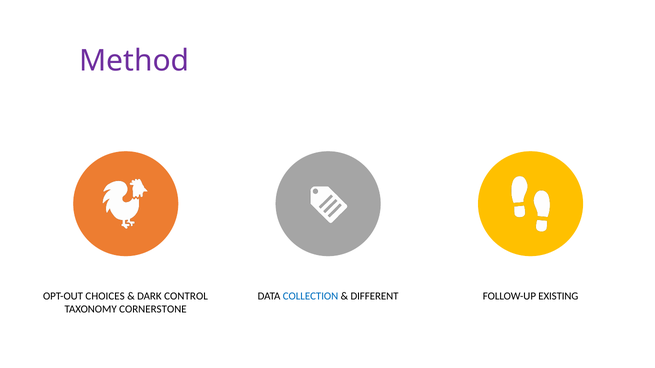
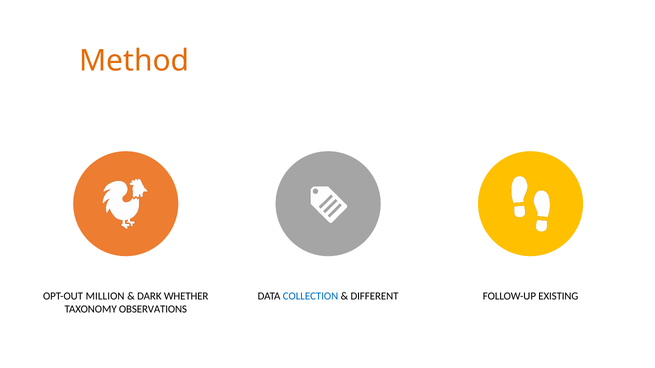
Method colour: purple -> orange
CHOICES: CHOICES -> MILLION
CONTROL: CONTROL -> WHETHER
CORNERSTONE: CORNERSTONE -> OBSERVATIONS
